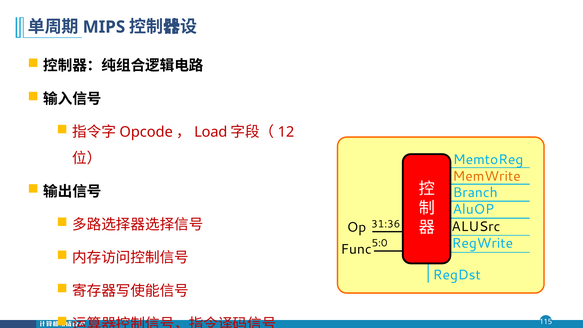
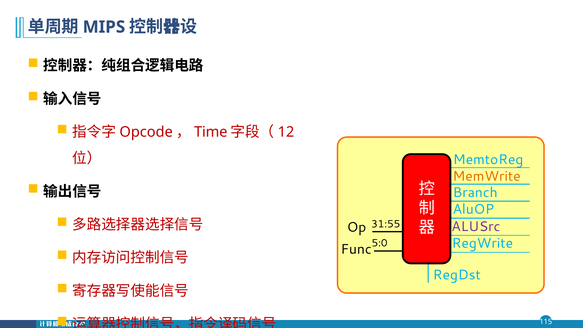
Load: Load -> Time
31:36: 31:36 -> 31:55
ALUSrc colour: black -> purple
